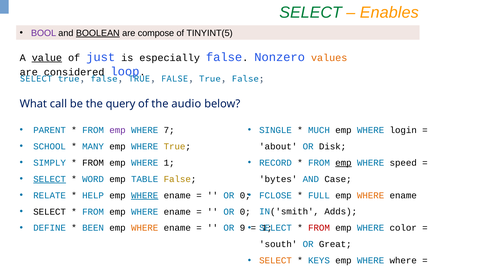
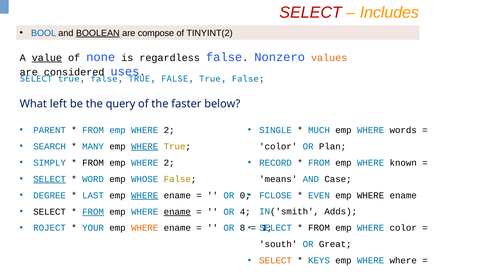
SELECT at (311, 13) colour: green -> red
Enables: Enables -> Includes
BOOL colour: purple -> blue
TINYINT(5: TINYINT(5 -> TINYINT(2
just: just -> none
especially: especially -> regardless
loop: loop -> uses
call: call -> left
audio: audio -> faster
emp at (118, 130) colour: purple -> blue
7 at (169, 130): 7 -> 2
login: login -> words
SCHOOL: SCHOOL -> SEARCH
WHERE at (145, 146) underline: none -> present
about at (278, 146): about -> color
Disk: Disk -> Plan
1 at (169, 163): 1 -> 2
emp at (343, 163) underline: present -> none
speed: speed -> known
TABLE: TABLE -> WHOSE
bytes: bytes -> means
RELATE: RELATE -> DEGREE
HELP: HELP -> LAST
FULL: FULL -> EVEN
WHERE at (371, 195) colour: orange -> black
FROM at (93, 211) underline: none -> present
ename at (177, 211) underline: none -> present
0 at (245, 211): 0 -> 4
DEFINE: DEFINE -> ROJECT
BEEN: BEEN -> YOUR
9: 9 -> 8
FROM at (319, 228) colour: red -> black
